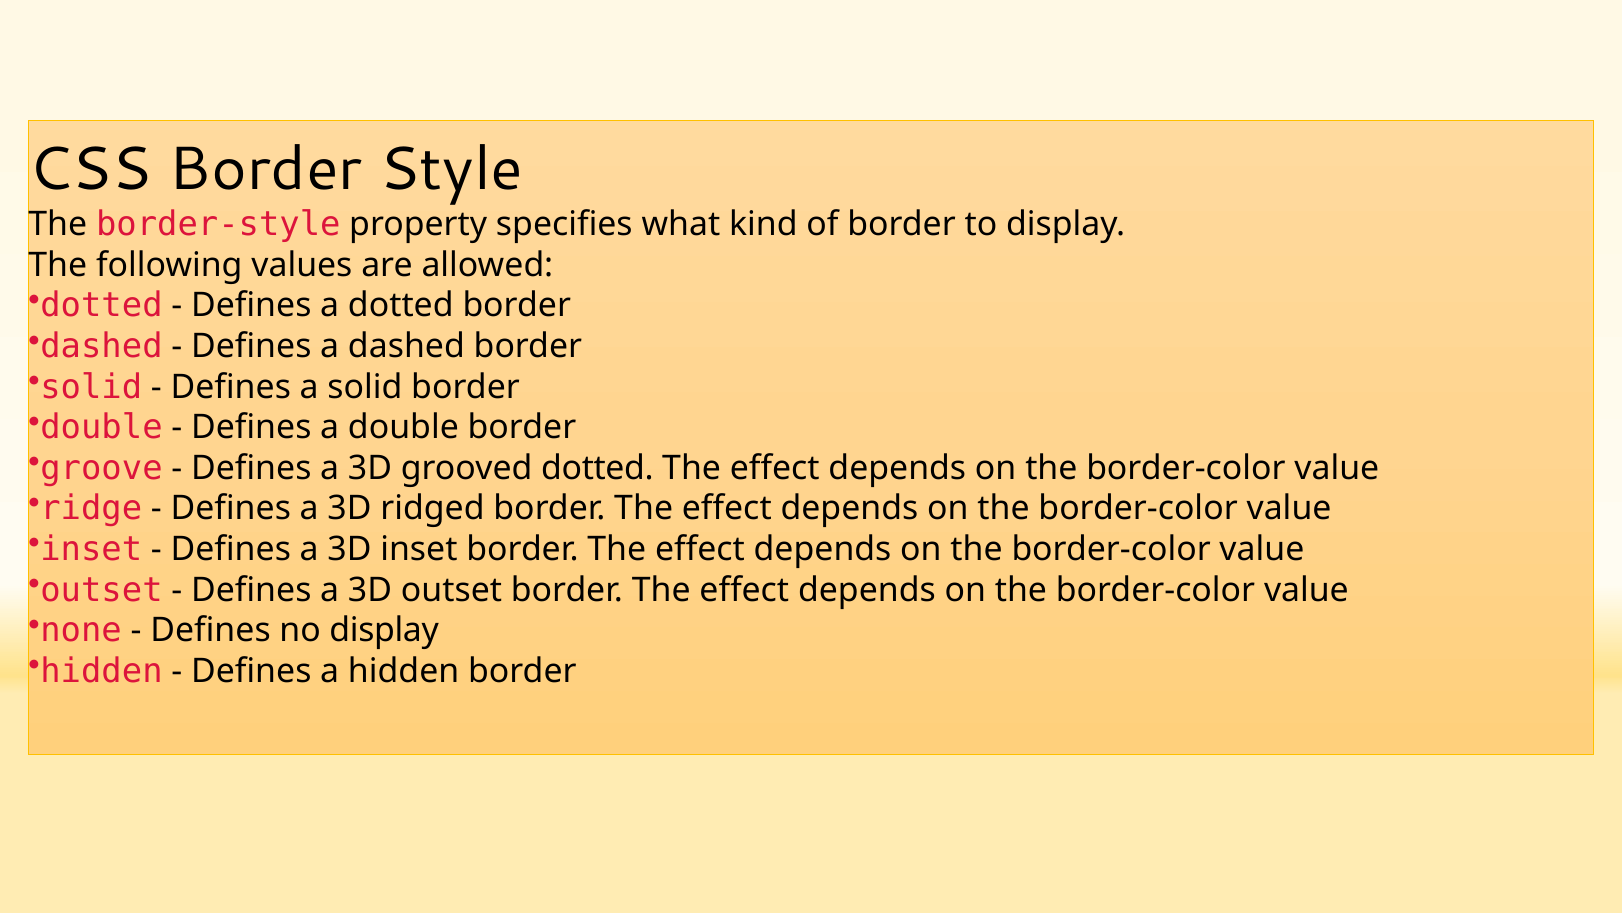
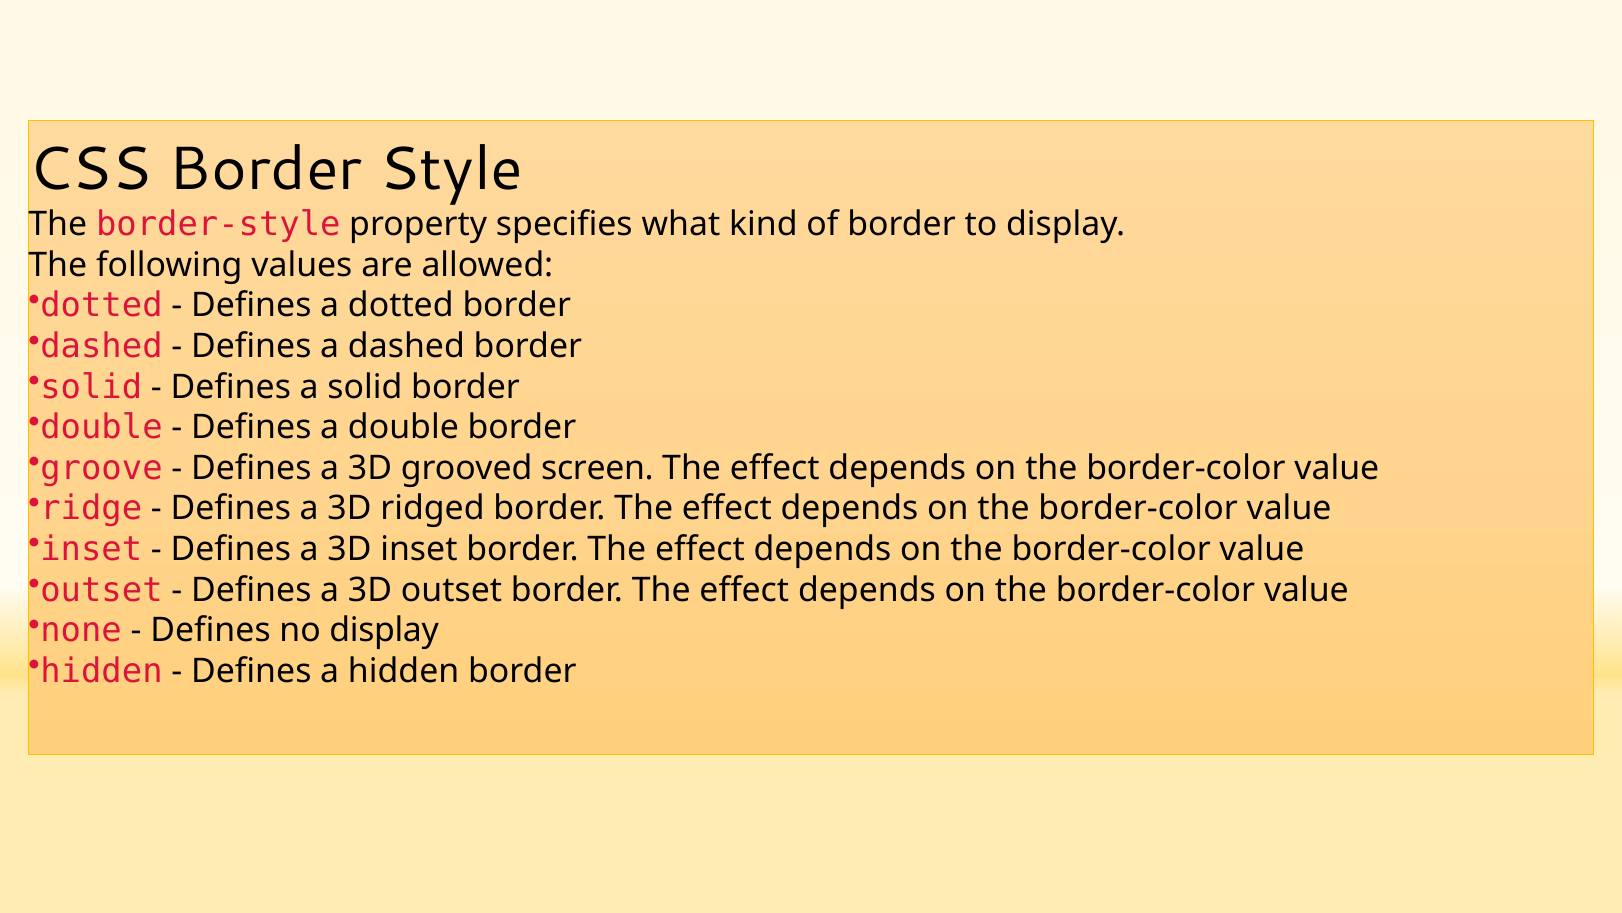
grooved dotted: dotted -> screen
